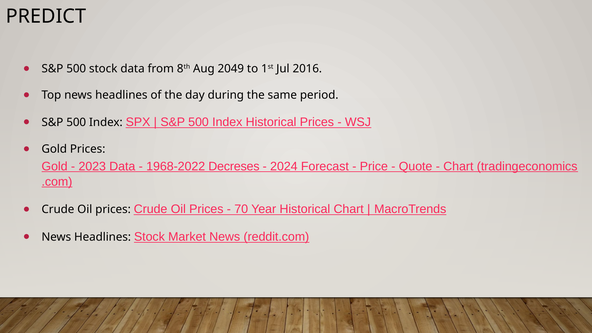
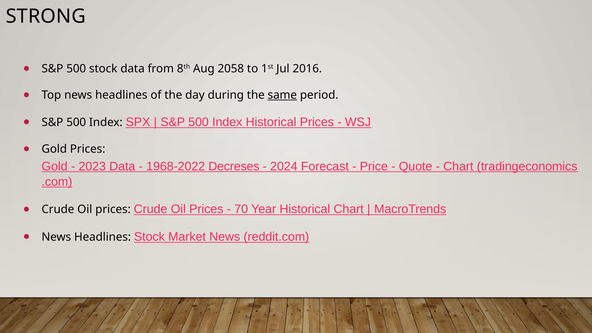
PREDICT: PREDICT -> STRONG
2049: 2049 -> 2058
same underline: none -> present
